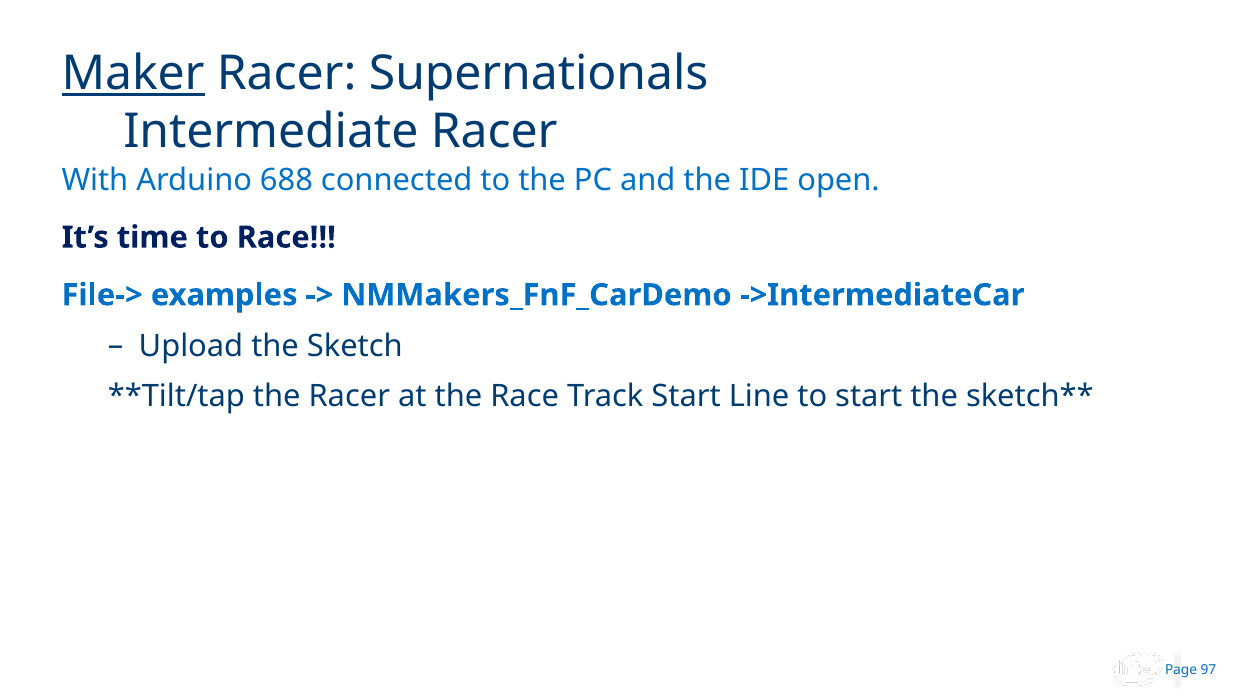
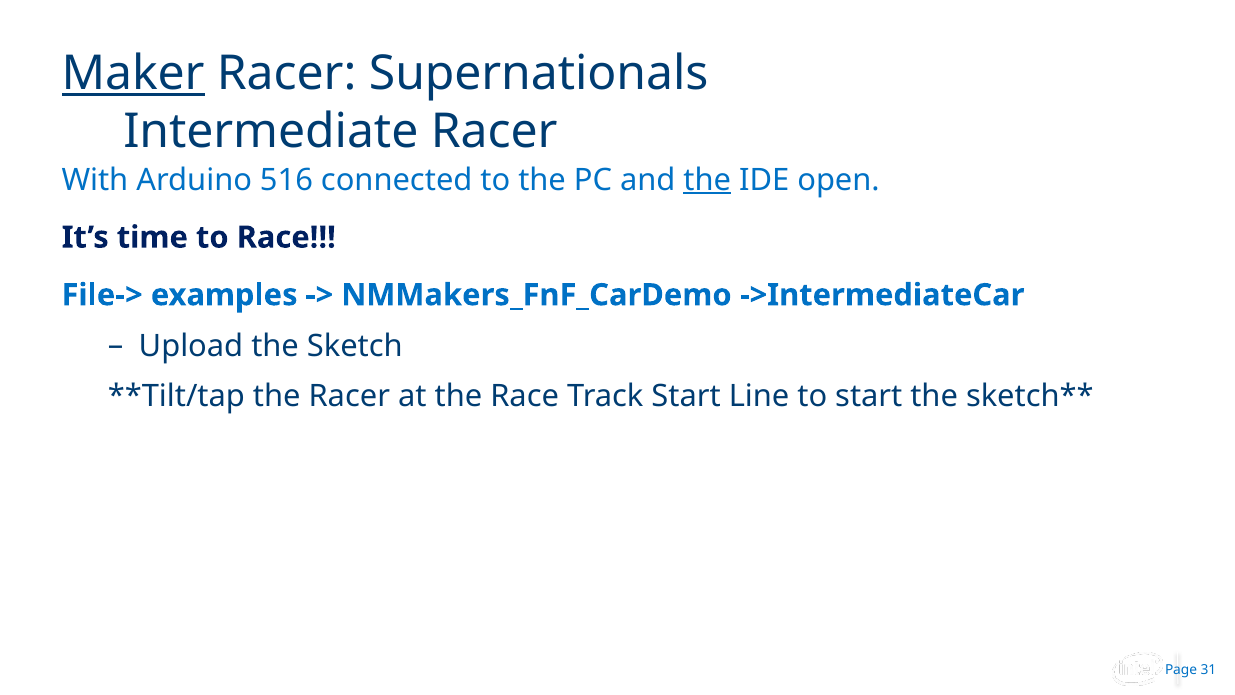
688: 688 -> 516
the at (707, 180) underline: none -> present
97: 97 -> 31
